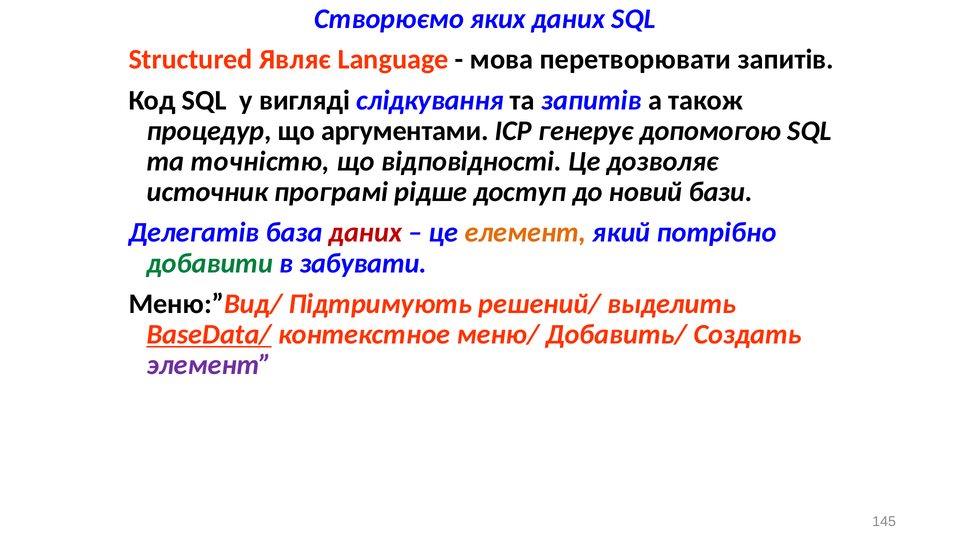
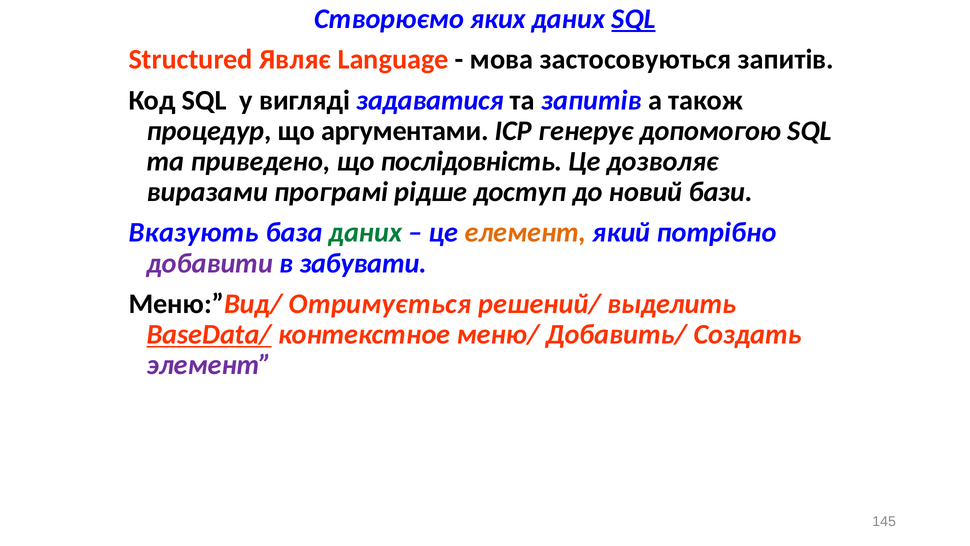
SQL at (634, 19) underline: none -> present
перетворювати: перетворювати -> застосовуються
слідкування: слідкування -> задаватися
точністю: точністю -> приведено
відповідності: відповідності -> послідовність
источник: источник -> виразами
Делегатів: Делегатів -> Вказують
даних at (366, 232) colour: red -> green
добавити colour: green -> purple
Підтримують: Підтримують -> Отримується
